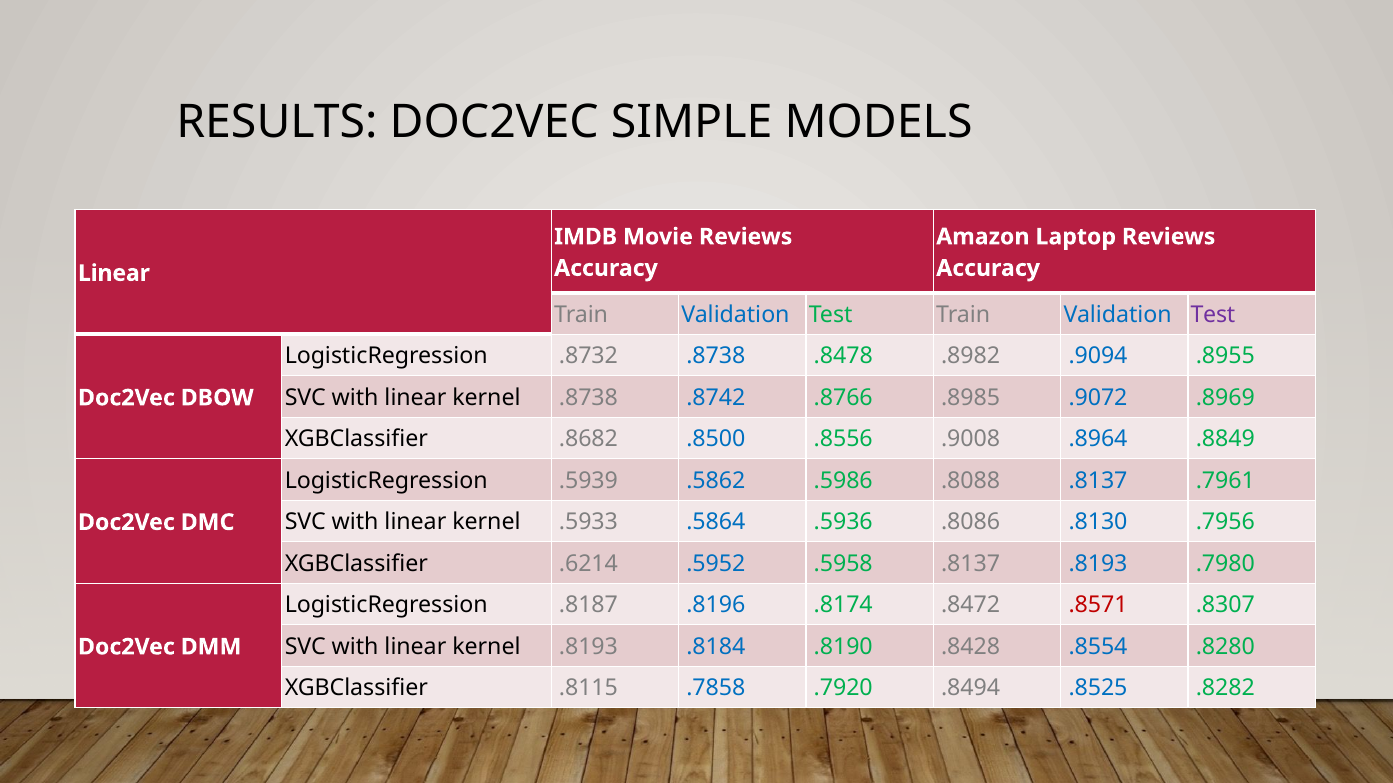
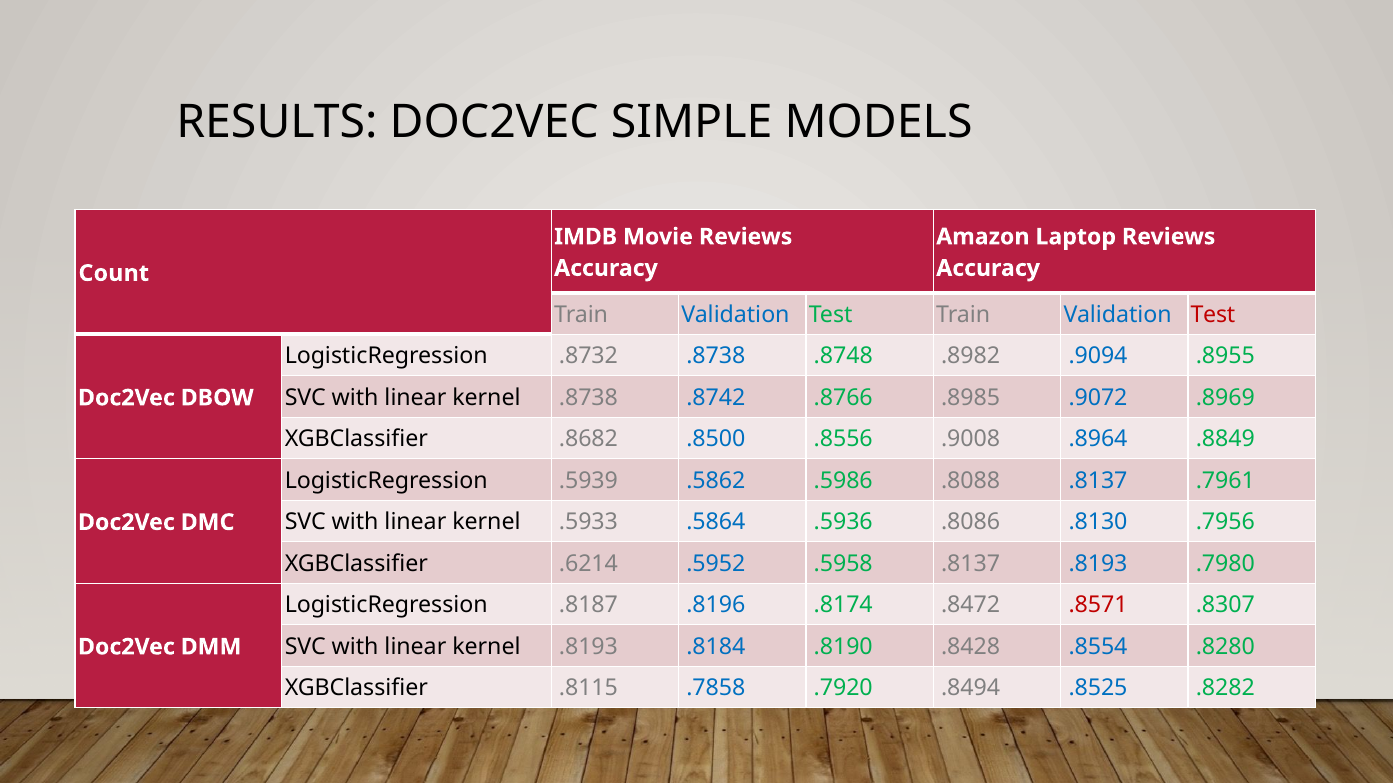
Linear at (114, 273): Linear -> Count
Test at (1213, 315) colour: purple -> red
.8478: .8478 -> .8748
